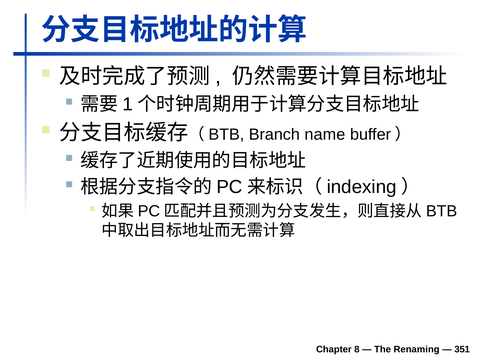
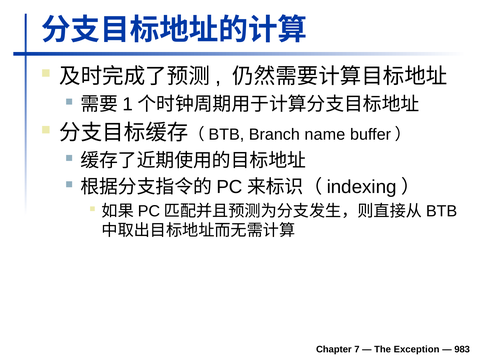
8: 8 -> 7
Renaming: Renaming -> Exception
351: 351 -> 983
